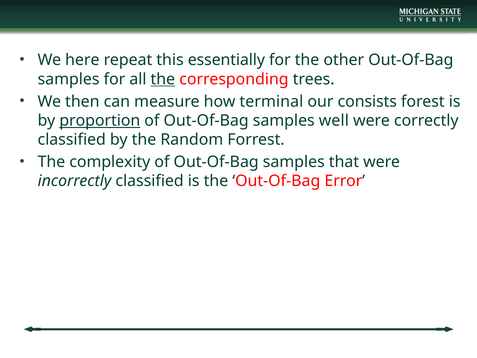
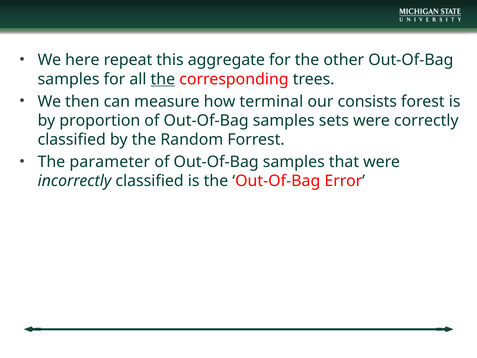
essentially: essentially -> aggregate
proportion underline: present -> none
well: well -> sets
complexity: complexity -> parameter
